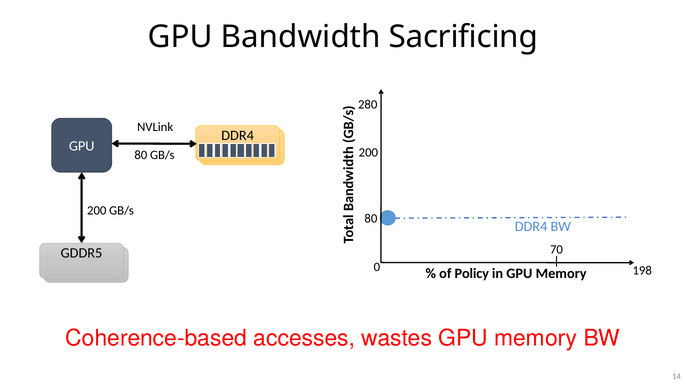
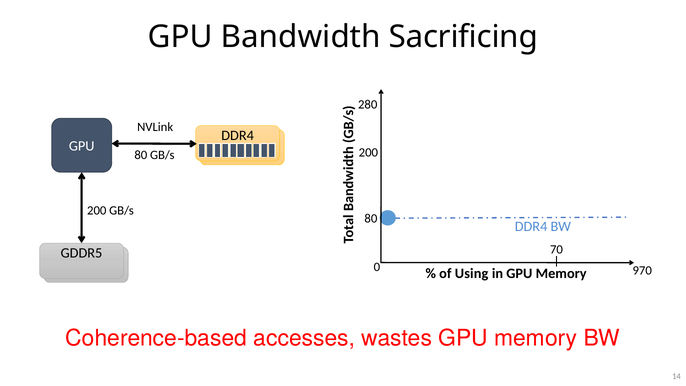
198: 198 -> 970
Policy: Policy -> Using
